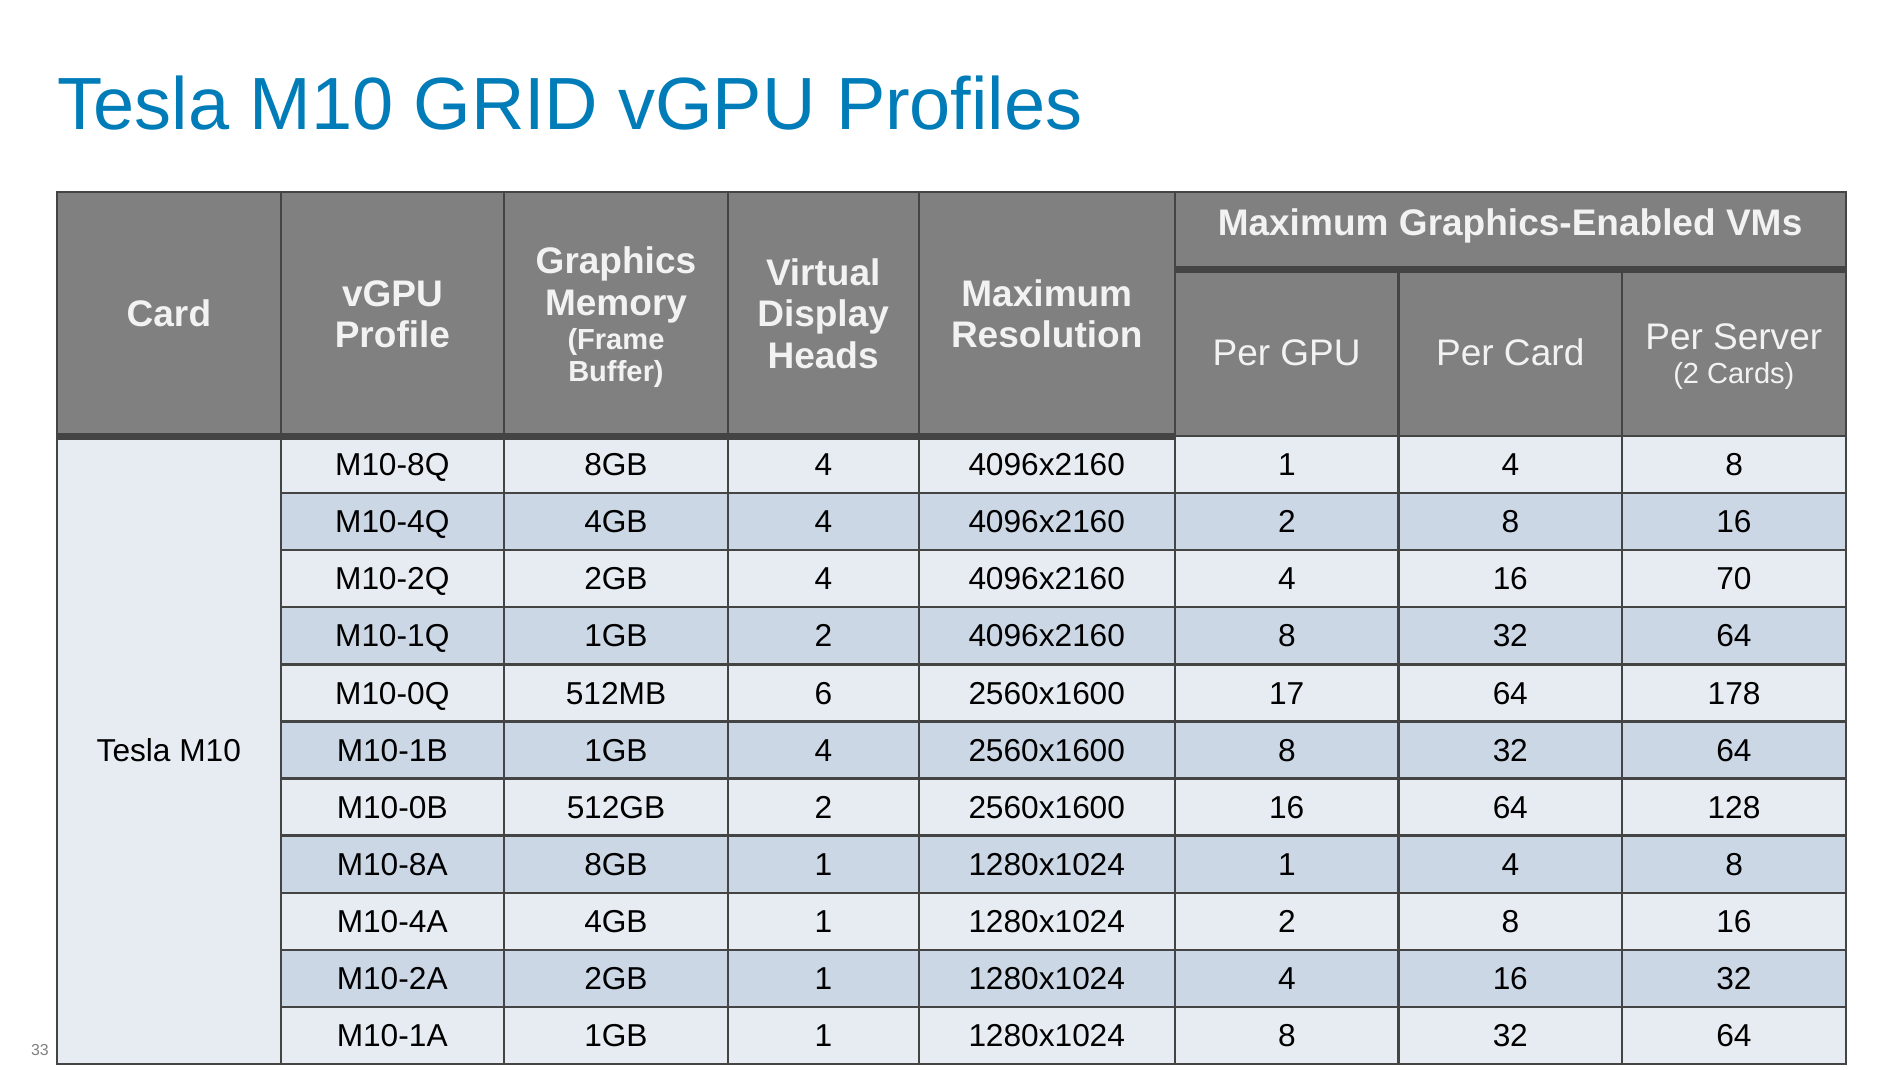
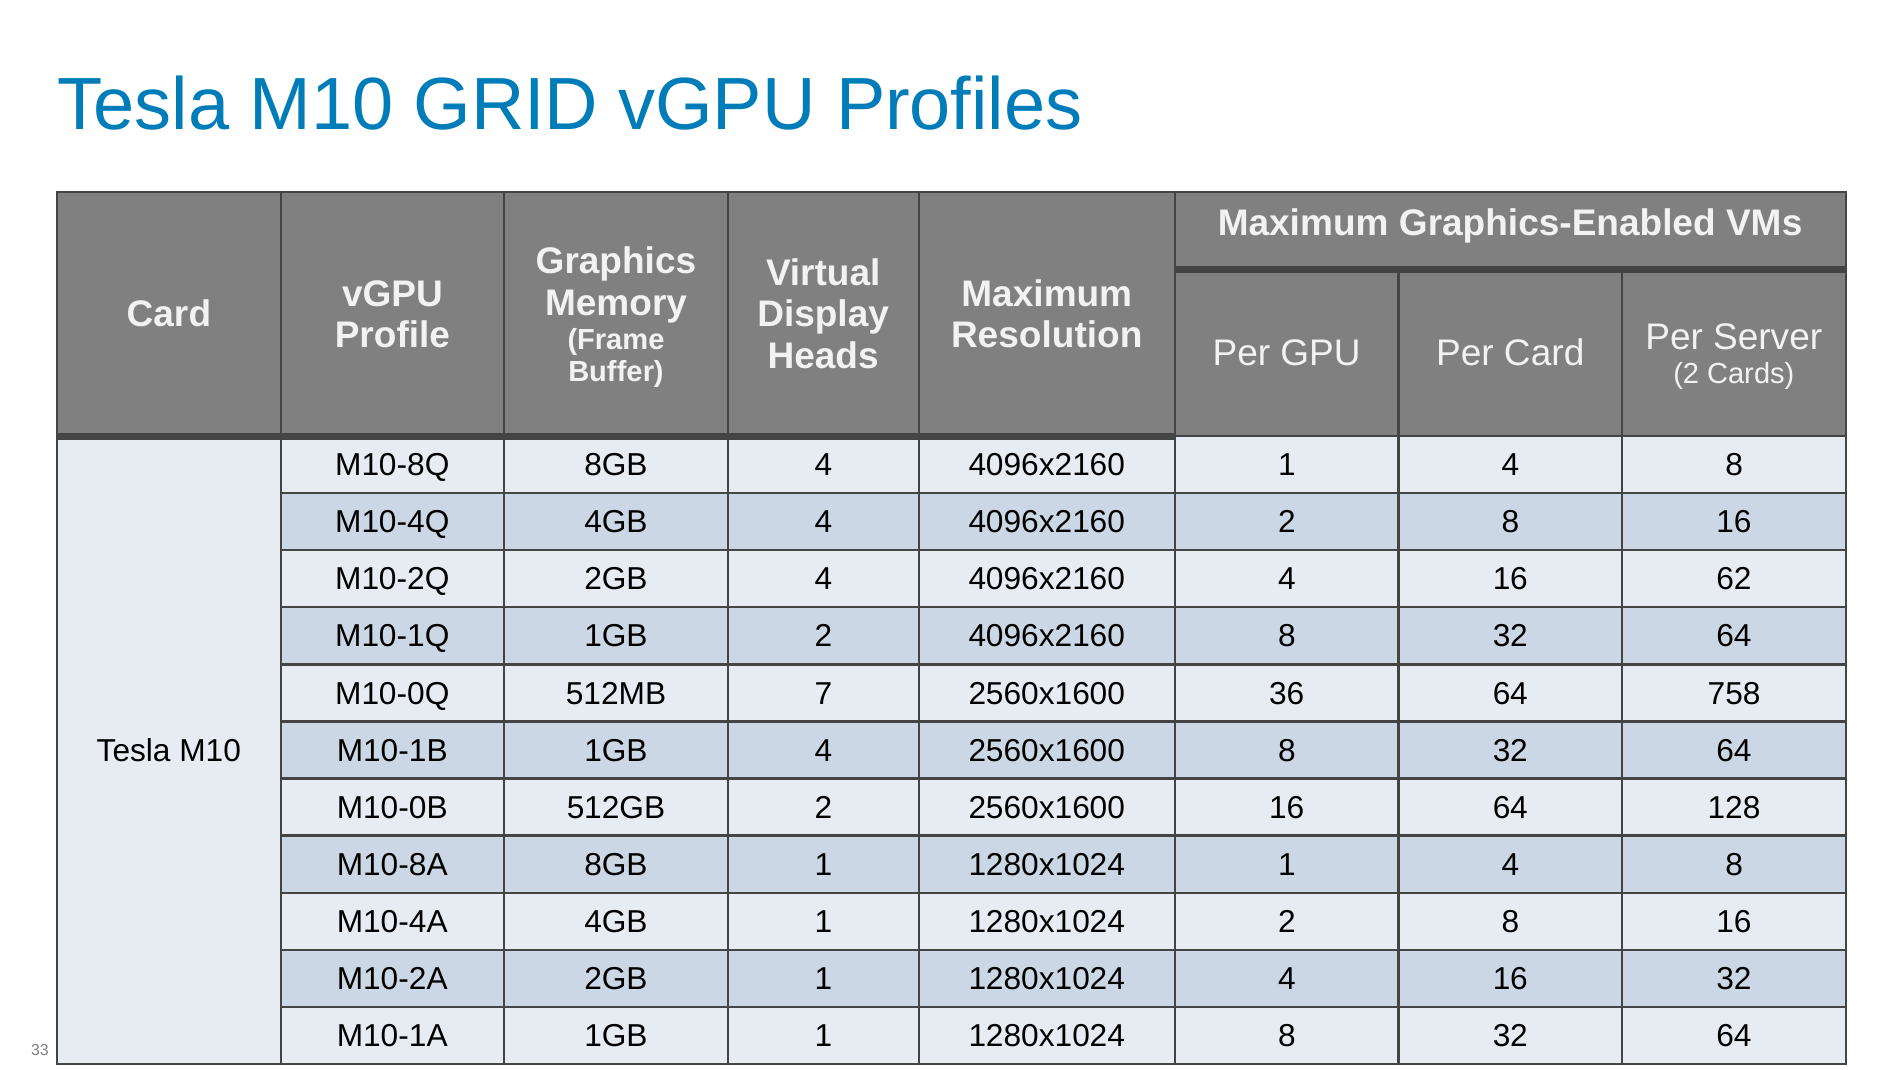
70: 70 -> 62
6: 6 -> 7
17: 17 -> 36
178: 178 -> 758
